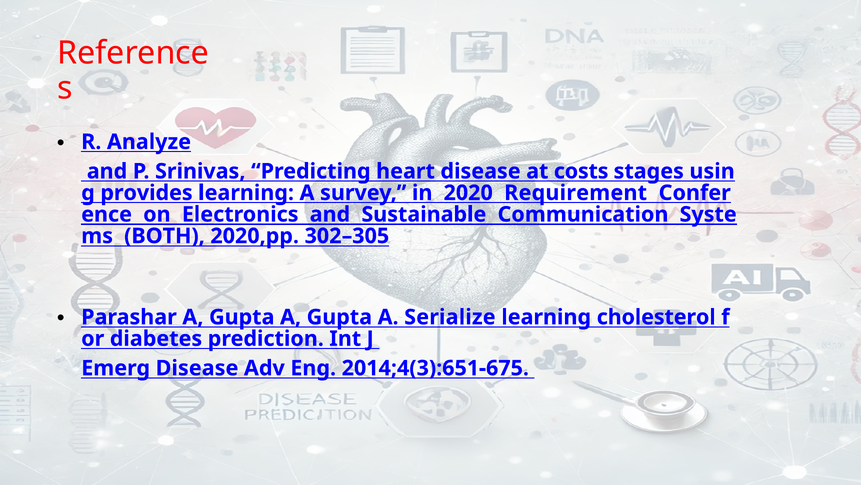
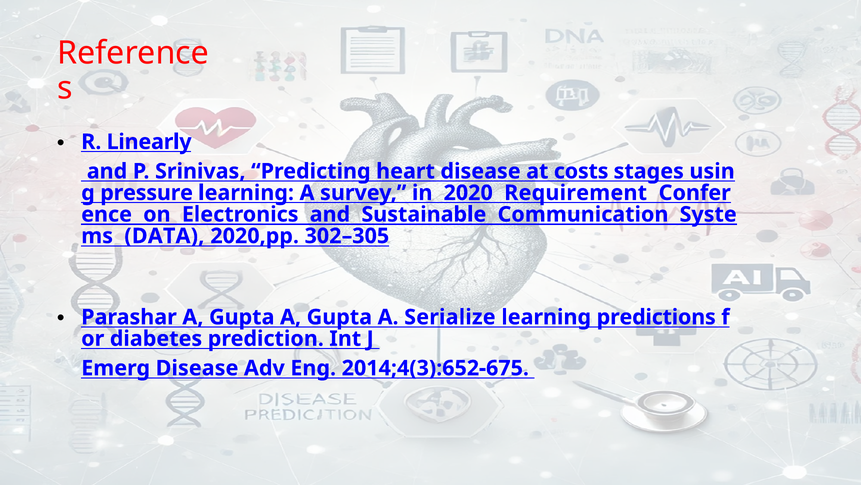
Analyze: Analyze -> Linearly
provides: provides -> pressure
BOTH: BOTH -> DATA
cholesterol: cholesterol -> predictions
2014;4(3):651-675: 2014;4(3):651-675 -> 2014;4(3):652-675
